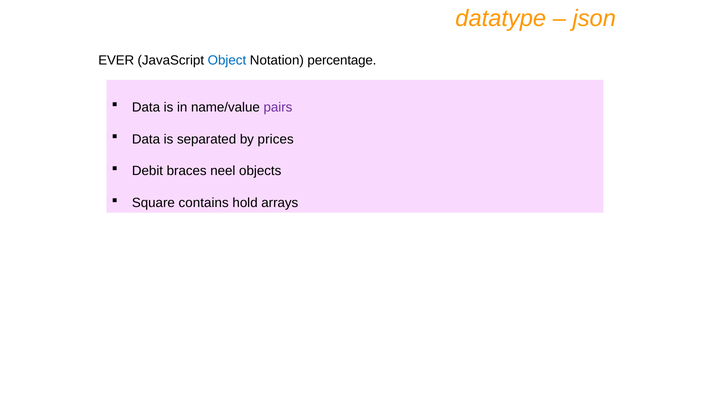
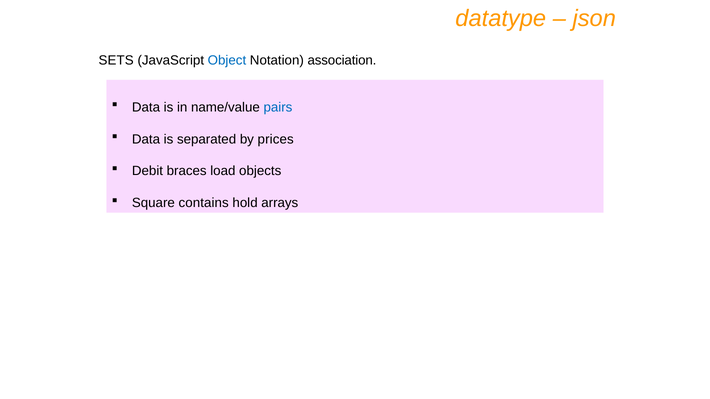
EVER: EVER -> SETS
percentage: percentage -> association
pairs colour: purple -> blue
neel: neel -> load
